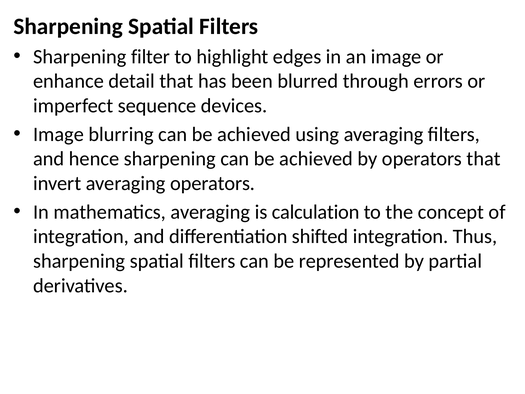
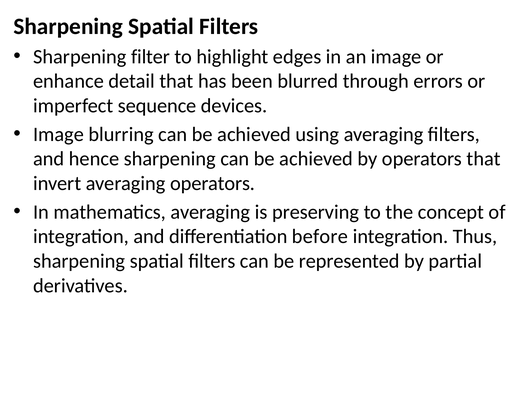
calculation: calculation -> preserving
shifted: shifted -> before
